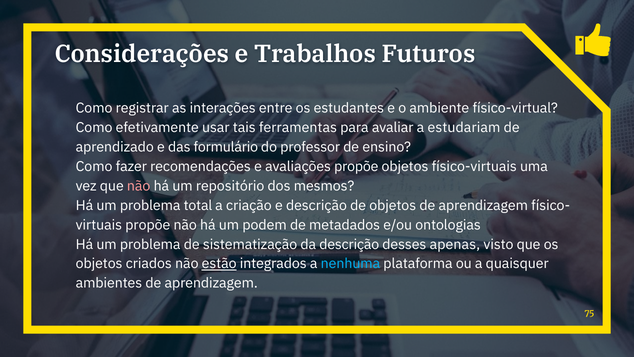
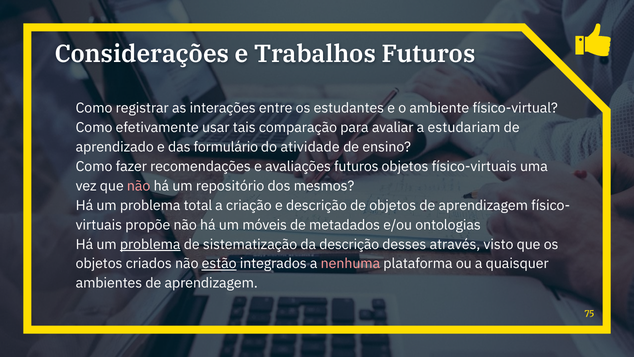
ferramentas: ferramentas -> comparação
professor: professor -> atividade
avaliações propõe: propõe -> futuros
podem: podem -> móveis
problema at (150, 244) underline: none -> present
apenas: apenas -> através
nenhuma colour: light blue -> pink
